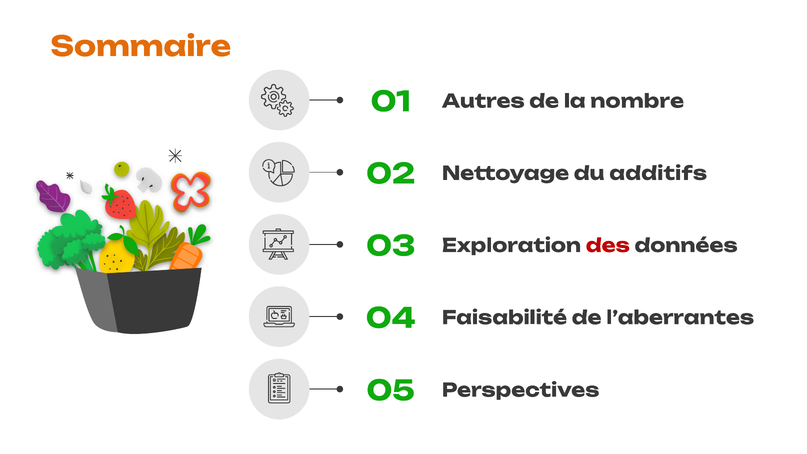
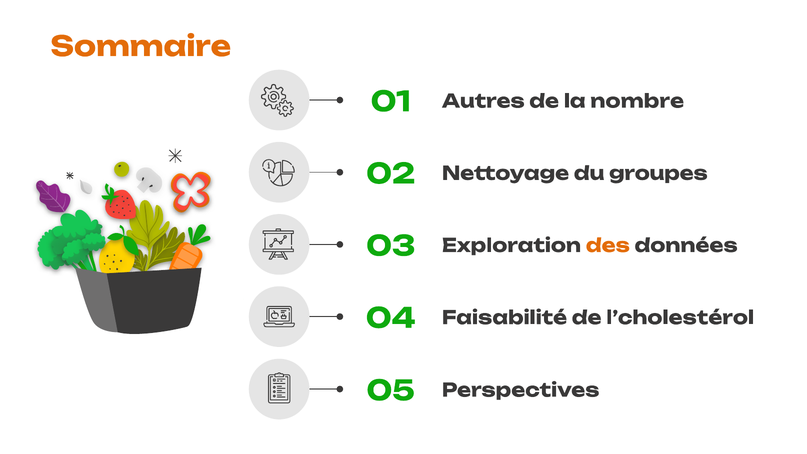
additifs: additifs -> groupes
des colour: red -> orange
l’aberrantes: l’aberrantes -> l’cholestérol
